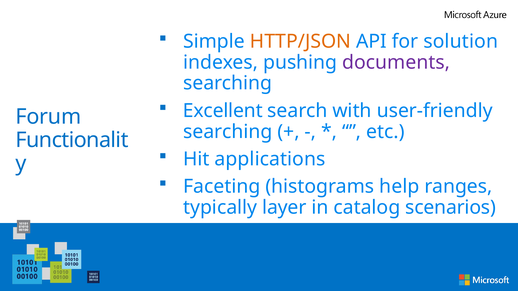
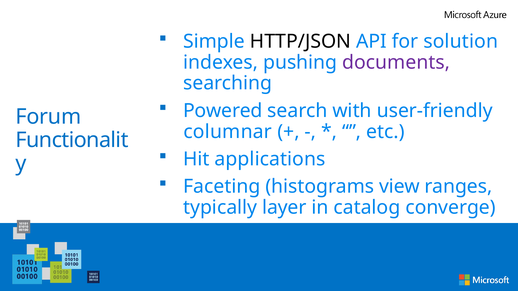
HTTP/JSON colour: orange -> black
Excellent: Excellent -> Powered
searching at (228, 132): searching -> columnar
help: help -> view
scenarios: scenarios -> converge
